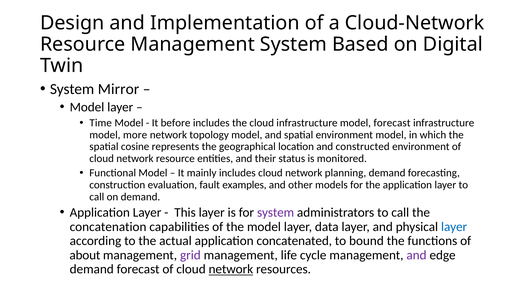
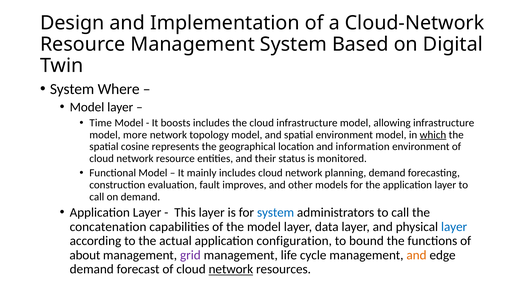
Mirror: Mirror -> Where
before: before -> boosts
model forecast: forecast -> allowing
which underline: none -> present
constructed: constructed -> information
examples: examples -> improves
system at (276, 212) colour: purple -> blue
concatenated: concatenated -> configuration
and at (416, 255) colour: purple -> orange
